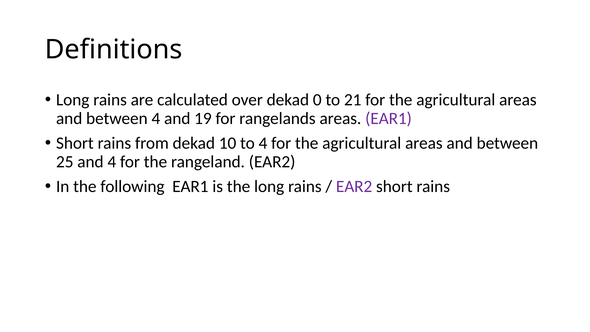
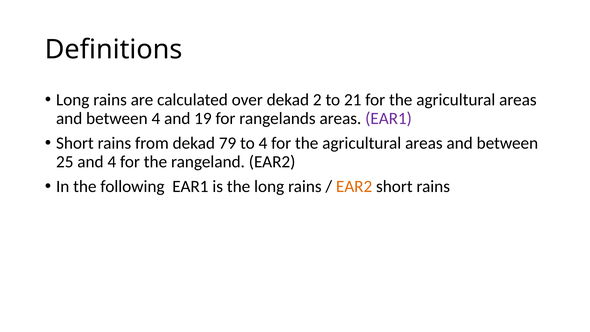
0: 0 -> 2
10: 10 -> 79
EAR2 at (354, 186) colour: purple -> orange
